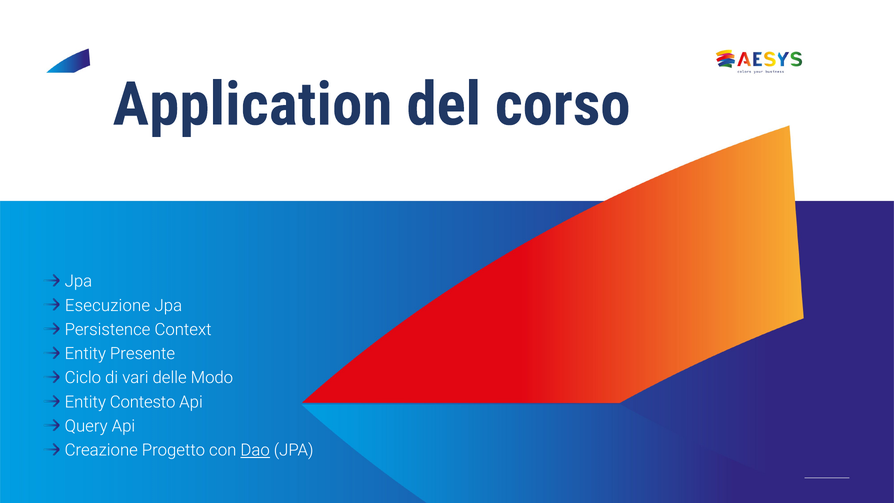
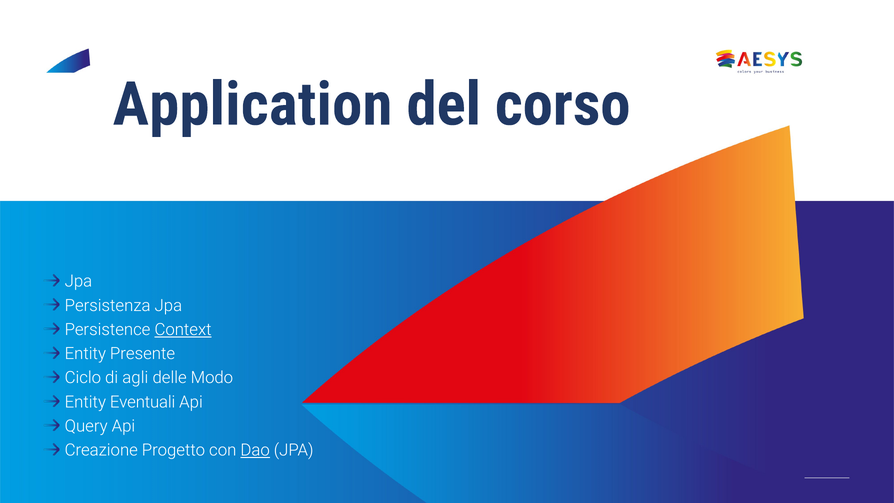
Esecuzione: Esecuzione -> Persistenza
Context underline: none -> present
vari: vari -> agli
Contesto: Contesto -> Eventuali
